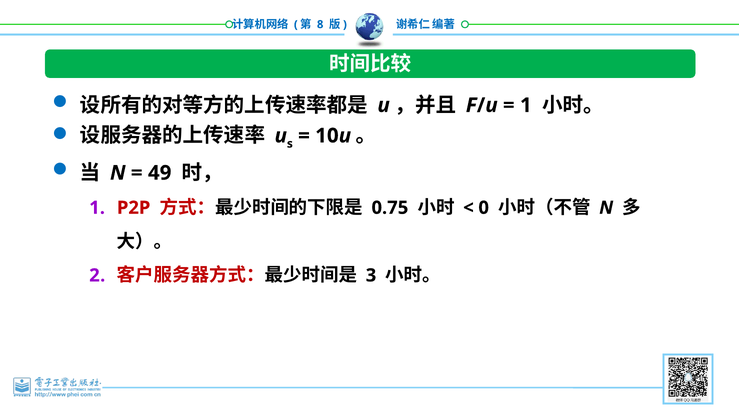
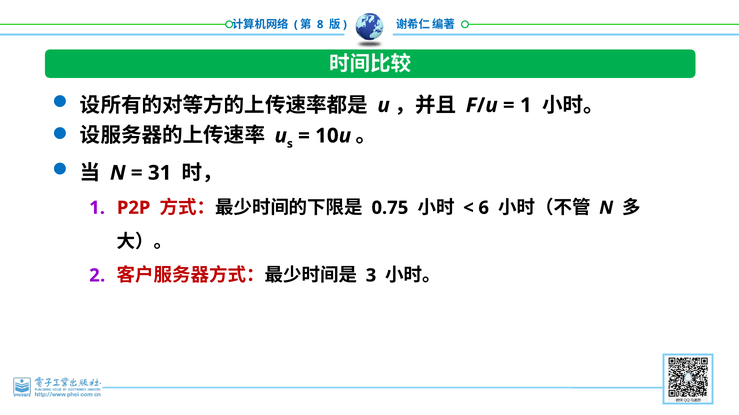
49: 49 -> 31
0: 0 -> 6
